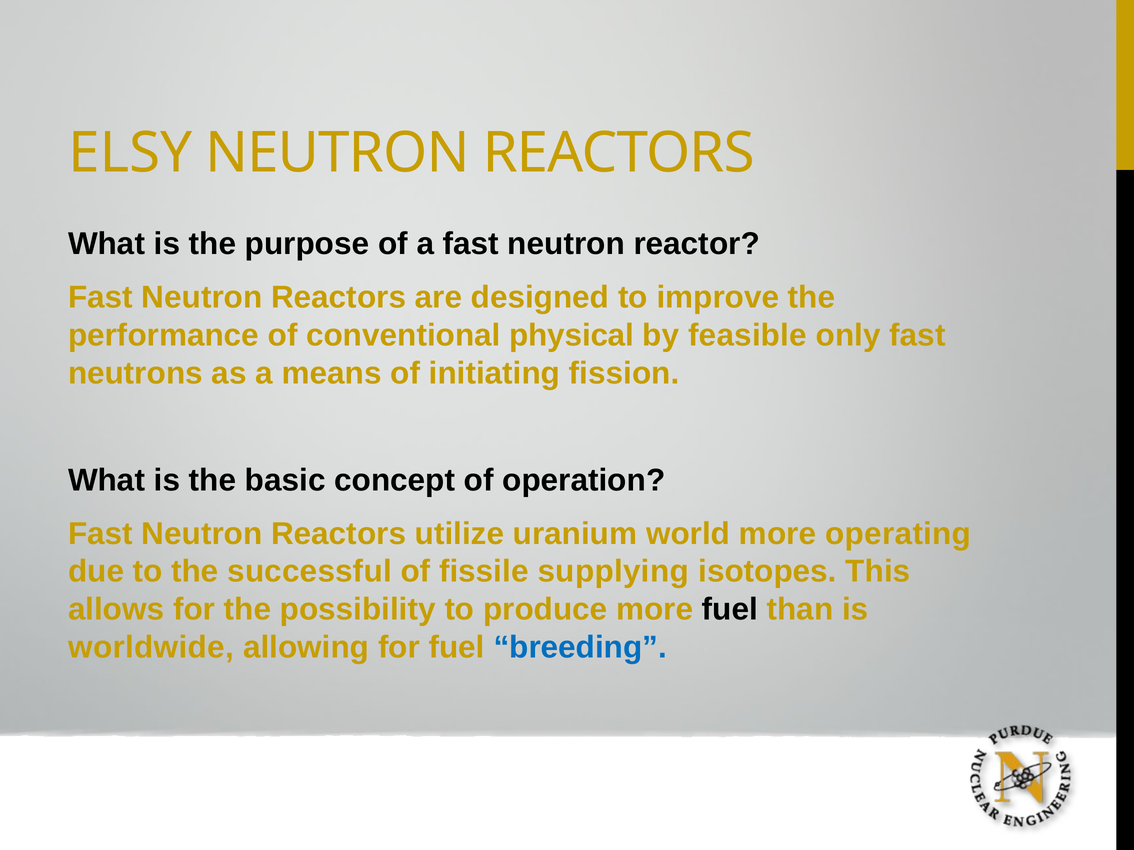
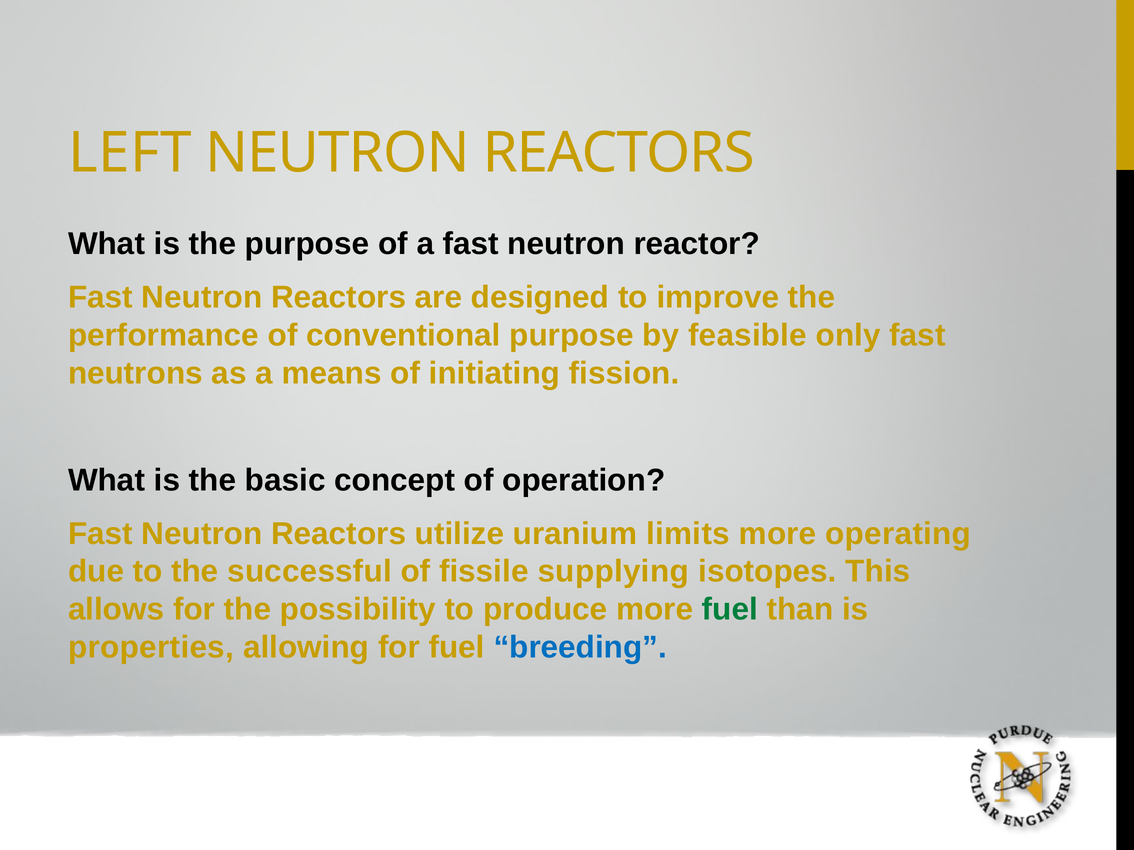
ELSY: ELSY -> LEFT
conventional physical: physical -> purpose
world: world -> limits
fuel at (730, 610) colour: black -> green
worldwide: worldwide -> properties
